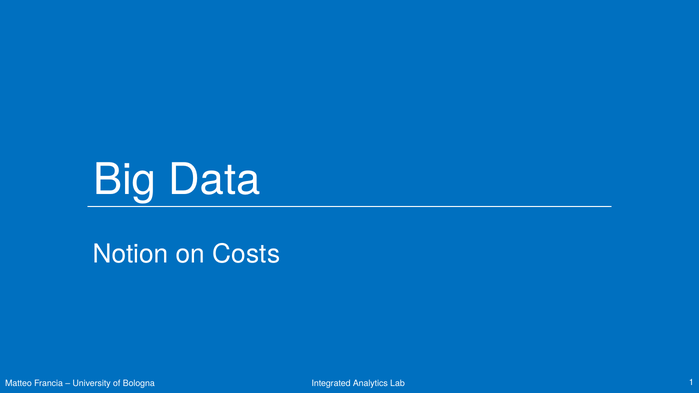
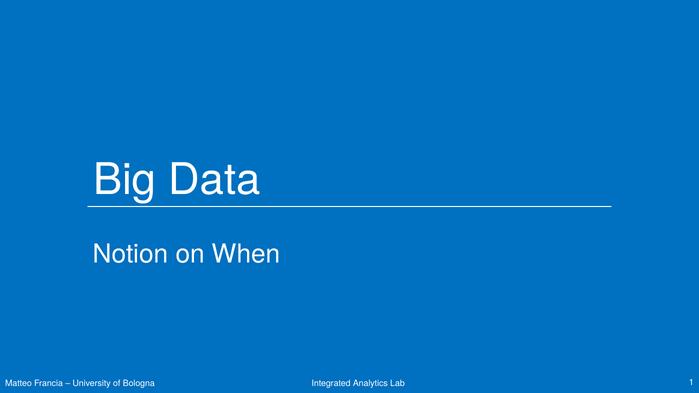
Costs: Costs -> When
